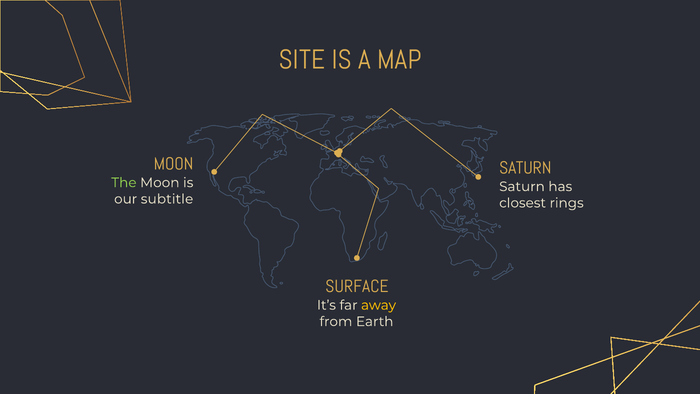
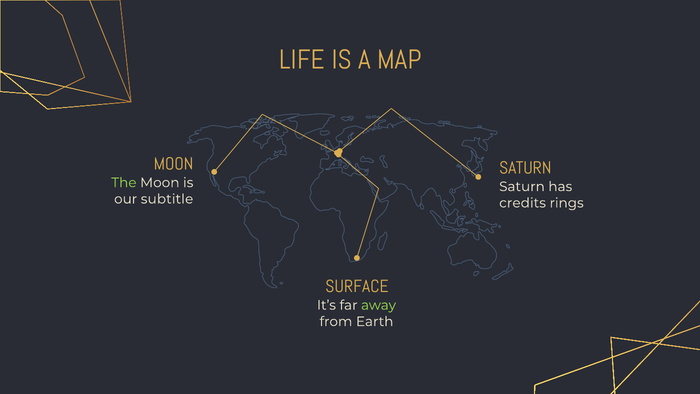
SITE: SITE -> LIFE
closest: closest -> credits
away colour: yellow -> light green
